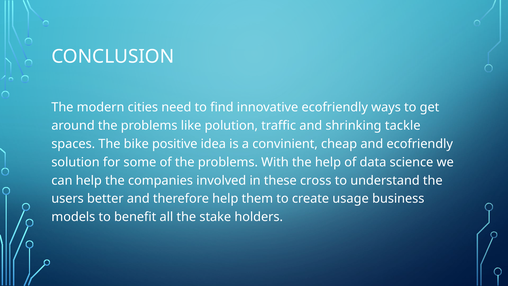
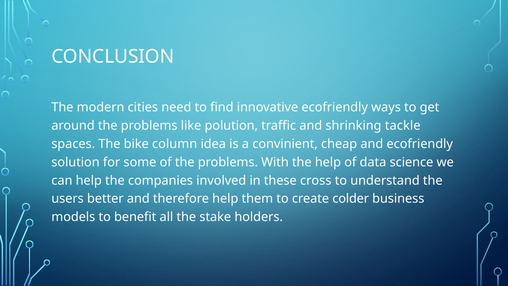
positive: positive -> column
usage: usage -> colder
